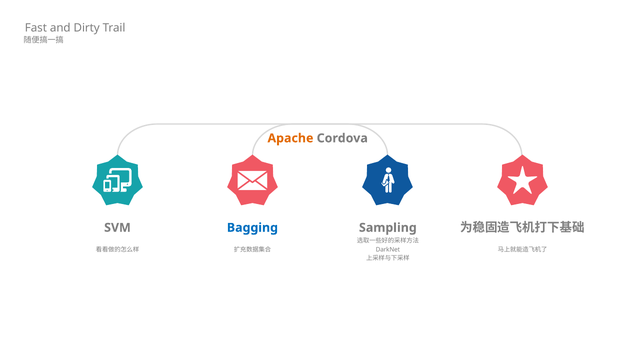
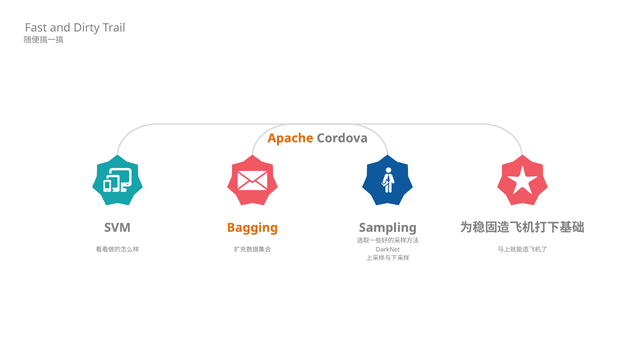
Bagging colour: blue -> orange
